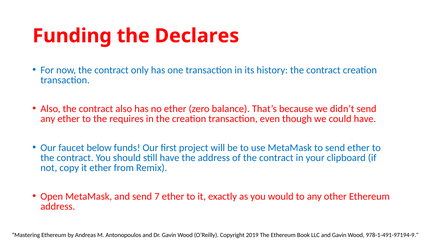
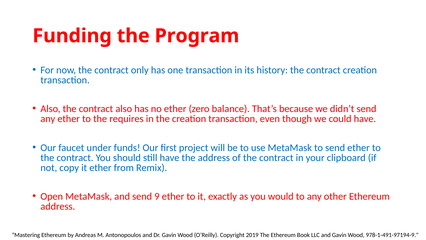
Declares: Declares -> Program
below: below -> under
7: 7 -> 9
